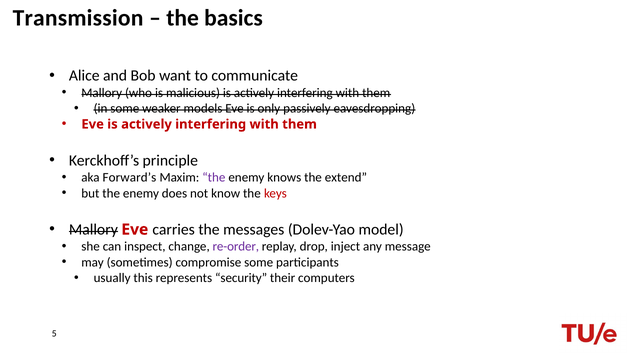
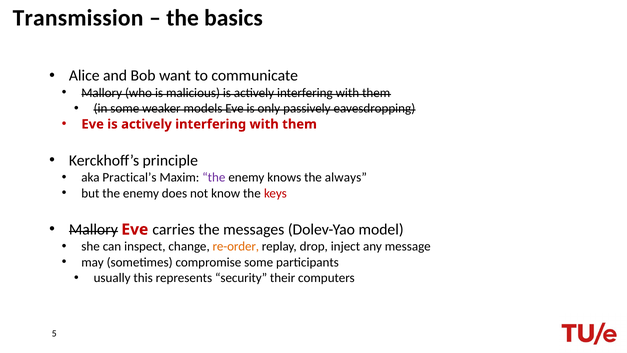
Forward’s: Forward’s -> Practical’s
extend: extend -> always
re-order colour: purple -> orange
